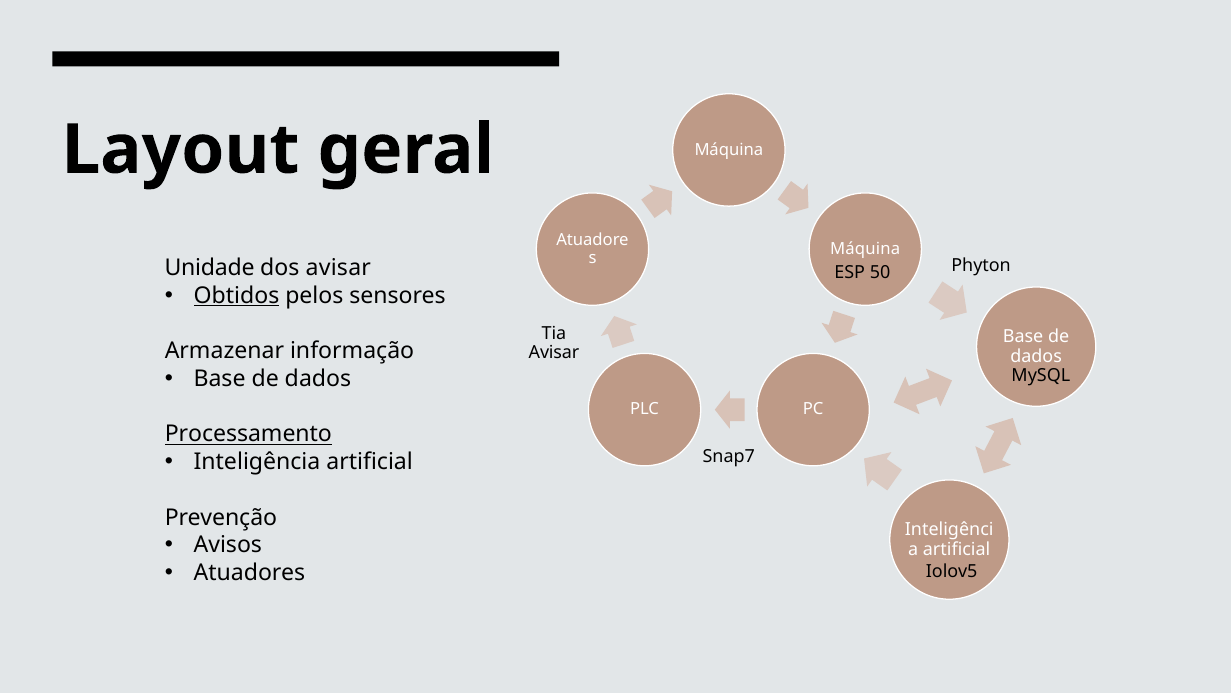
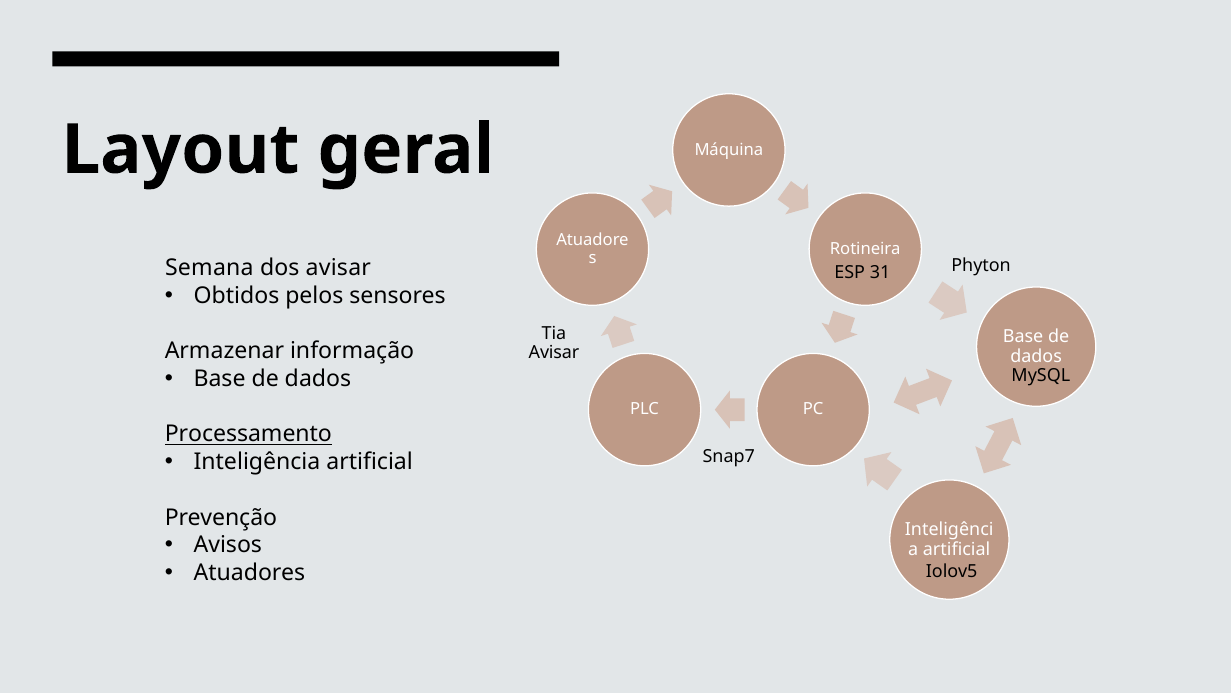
Máquina at (865, 249): Máquina -> Rotineira
Unidade: Unidade -> Semana
50: 50 -> 31
Obtidos underline: present -> none
